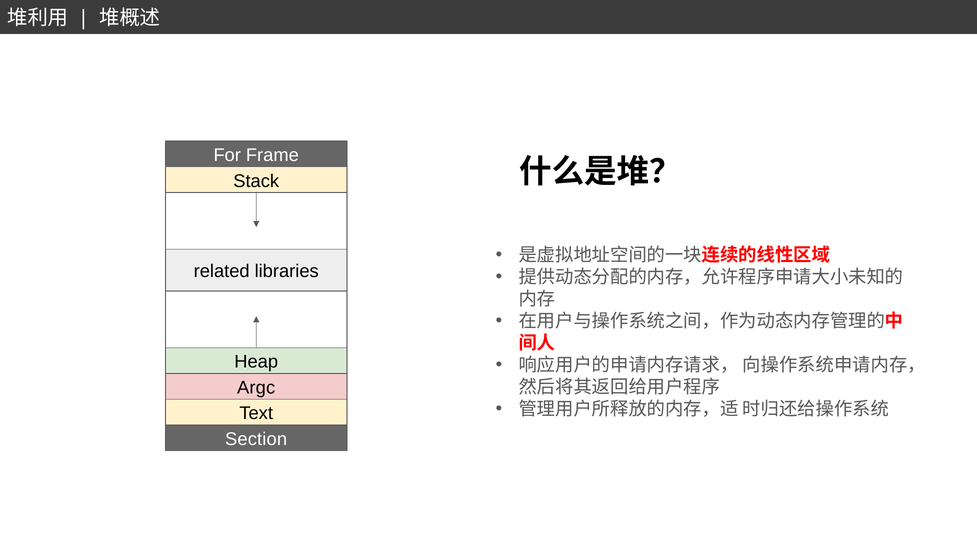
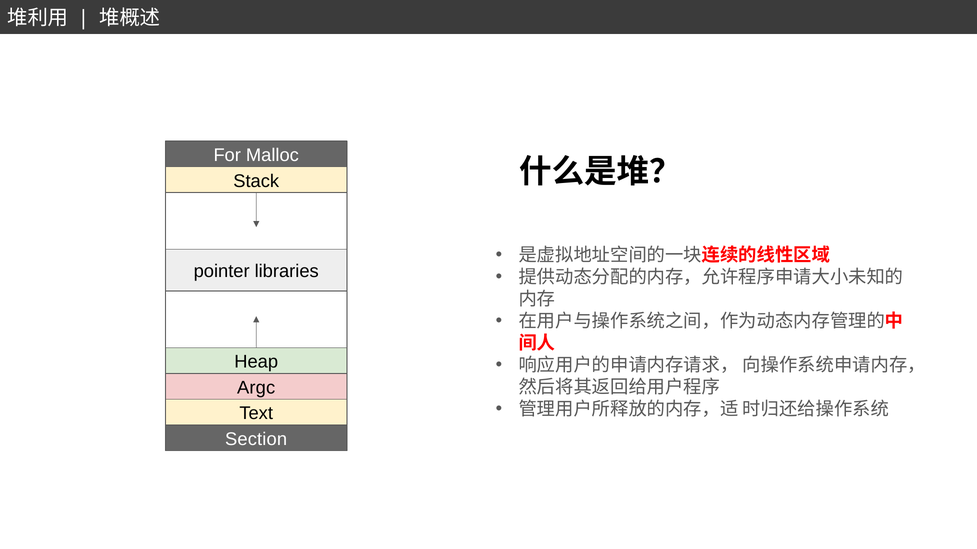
Frame: Frame -> Malloc
related: related -> pointer
